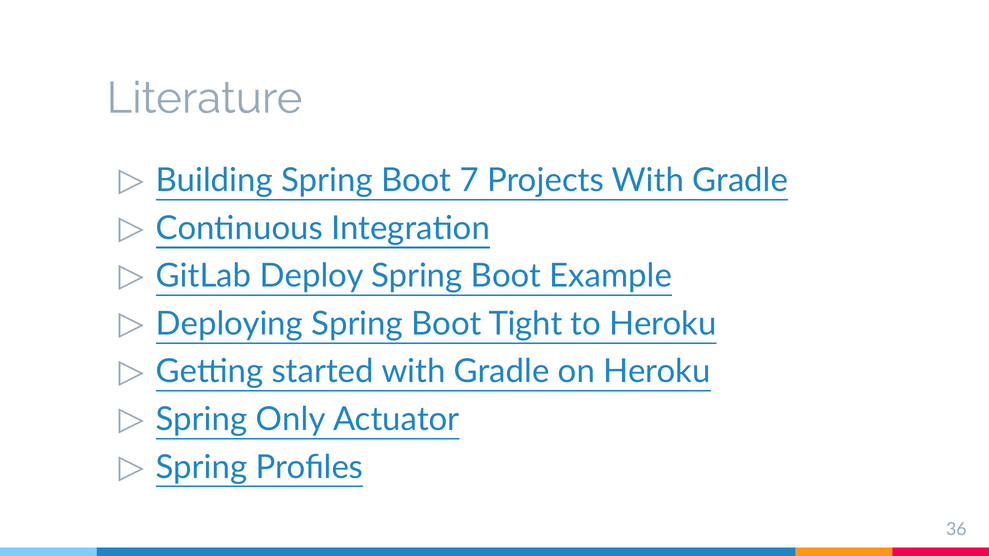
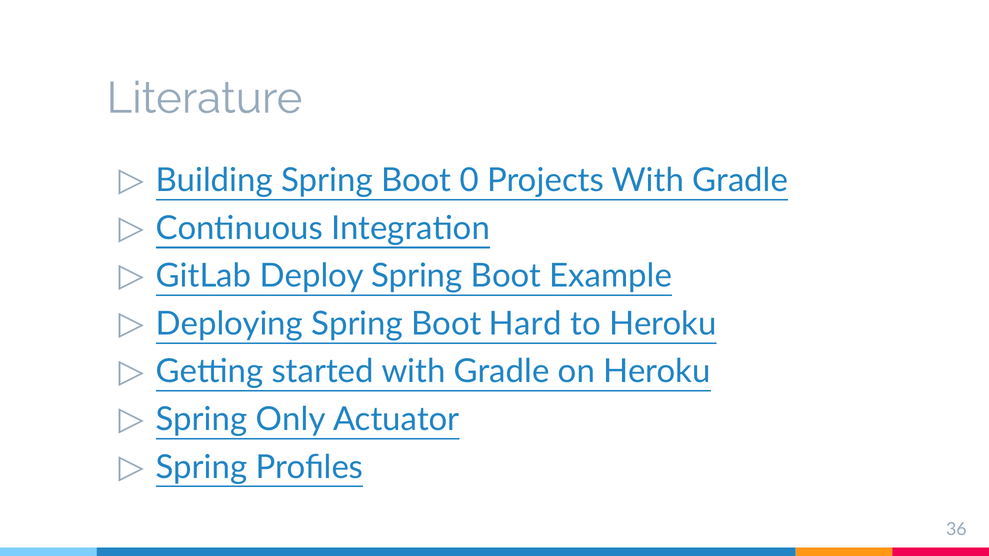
7: 7 -> 0
Tight: Tight -> Hard
